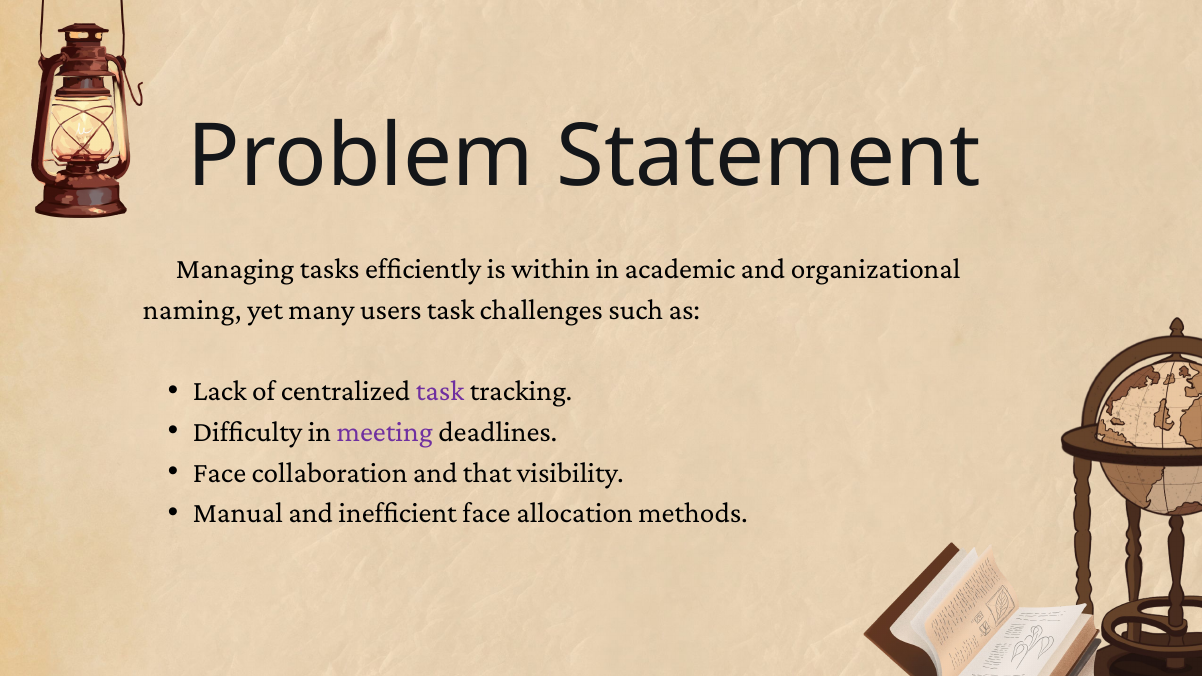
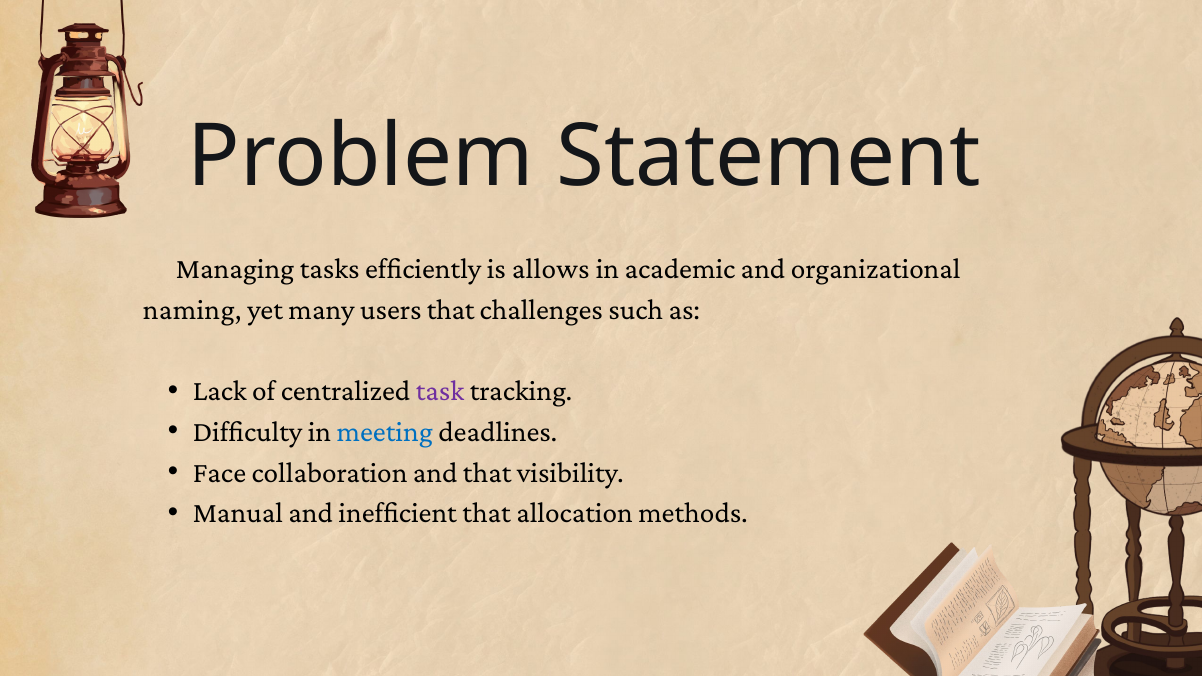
within: within -> allows
users task: task -> that
meeting colour: purple -> blue
inefficient face: face -> that
